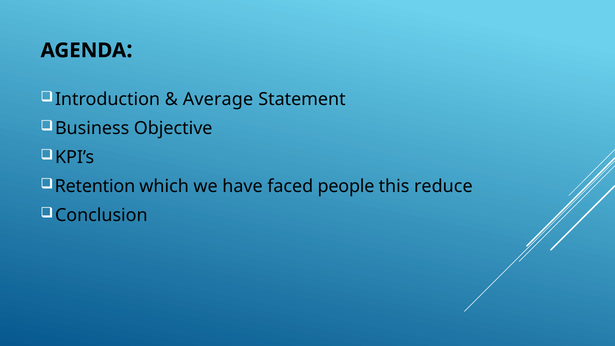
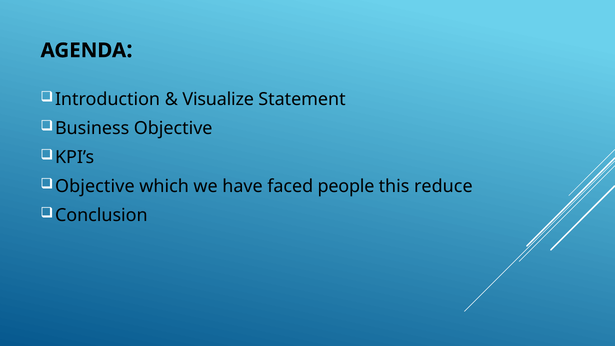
Average: Average -> Visualize
Retention at (95, 186): Retention -> Objective
